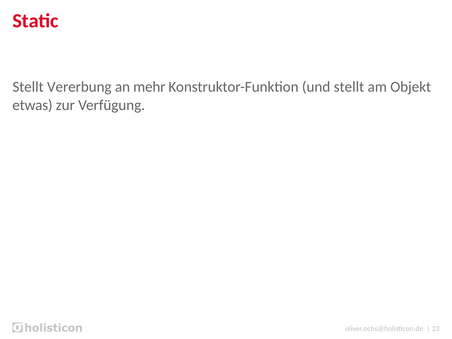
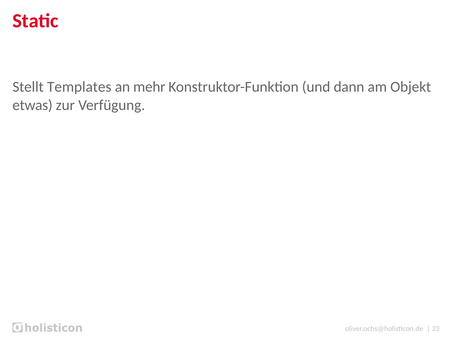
Vererbung: Vererbung -> Templates
und stellt: stellt -> dann
